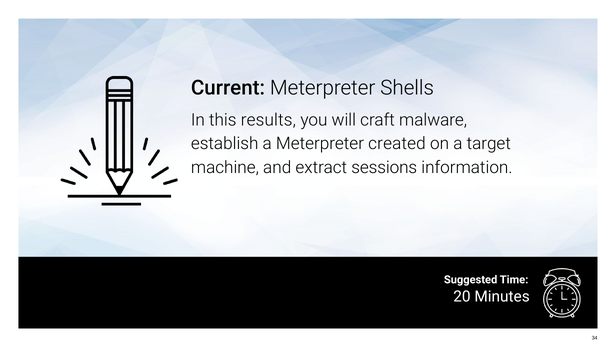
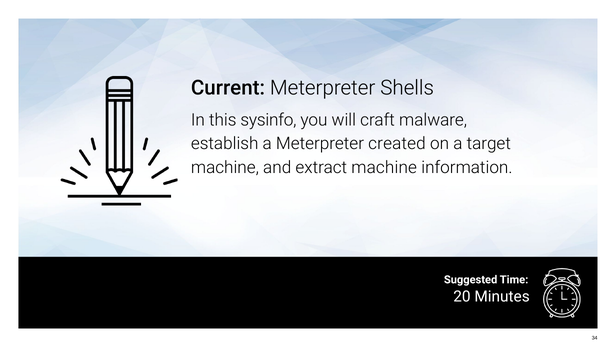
results: results -> sysinfo
extract sessions: sessions -> machine
